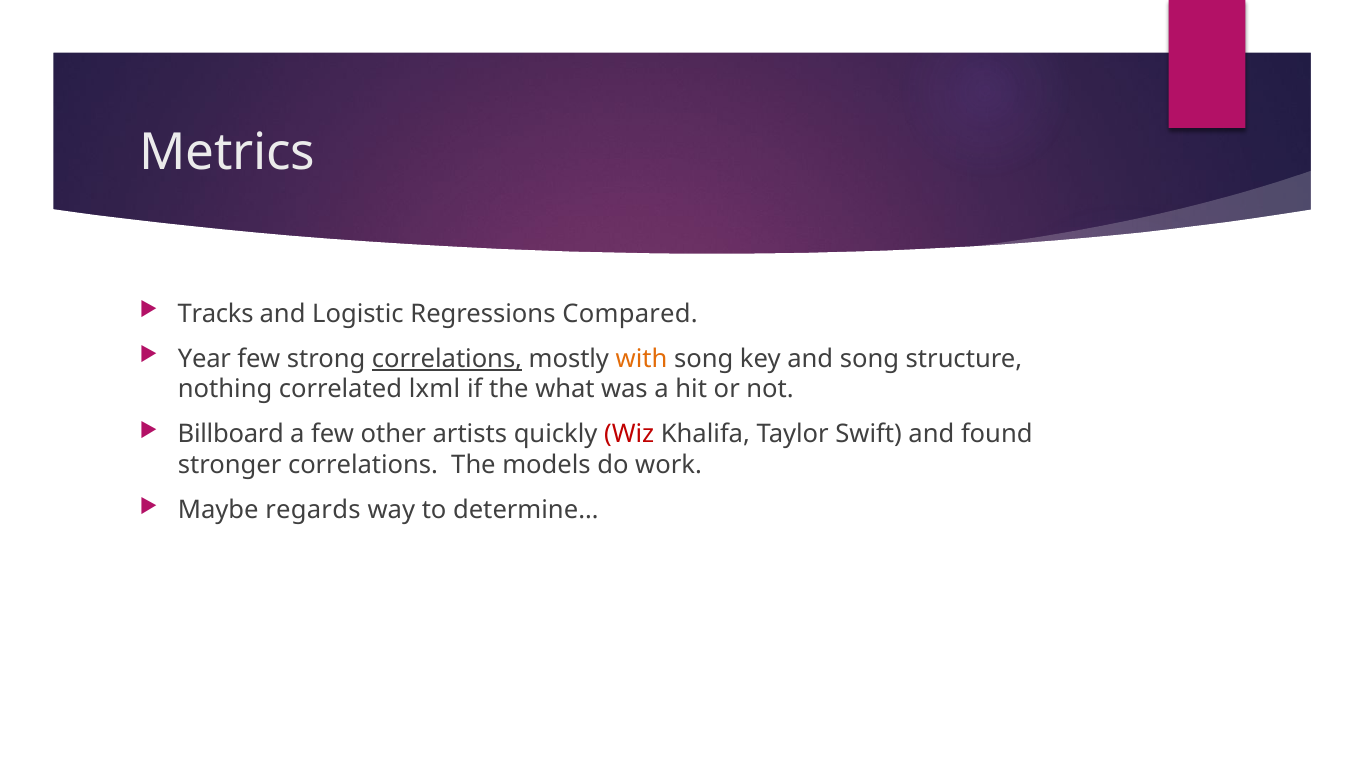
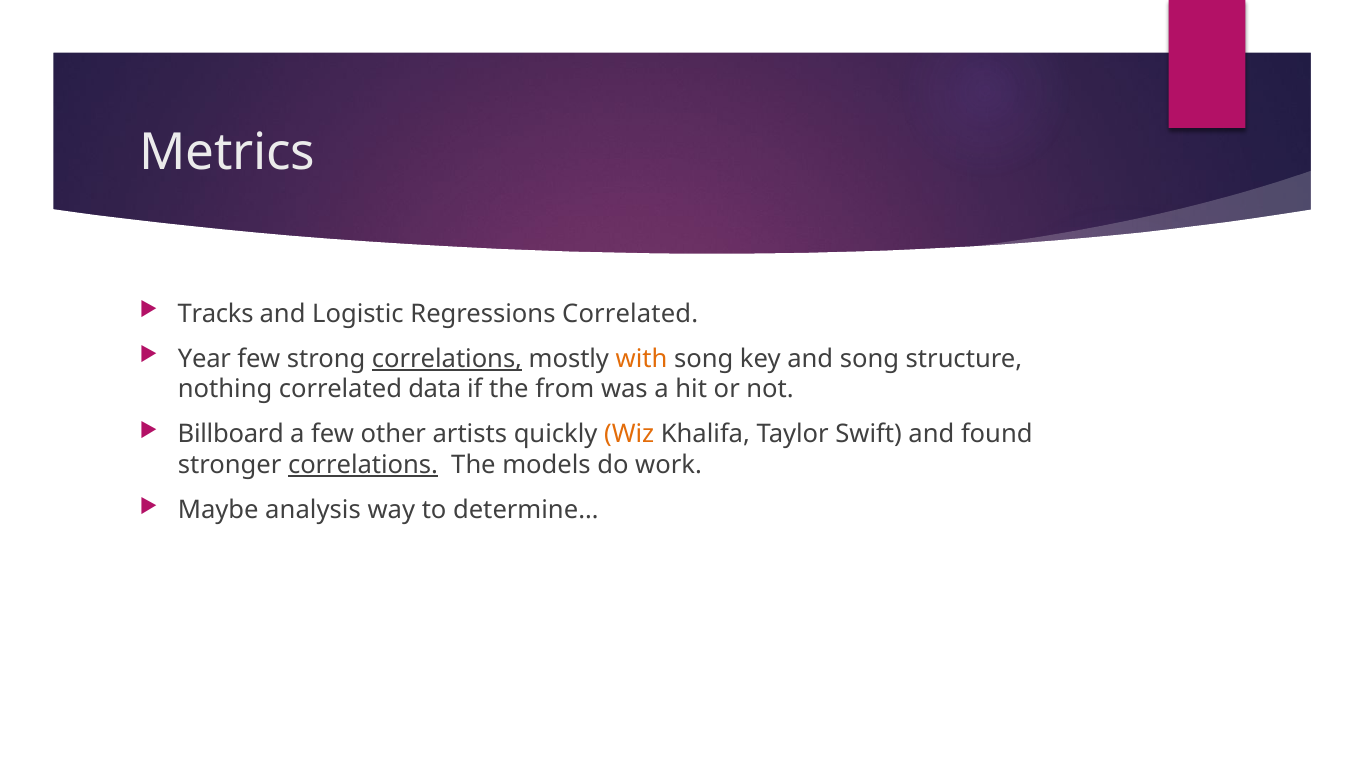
Regressions Compared: Compared -> Correlated
lxml: lxml -> data
what: what -> from
Wiz colour: red -> orange
correlations at (363, 465) underline: none -> present
regards: regards -> analysis
